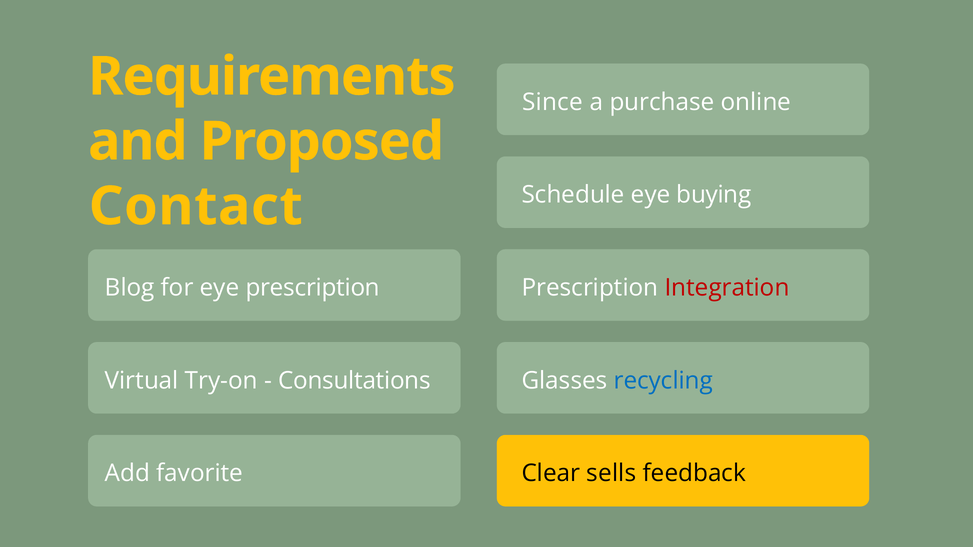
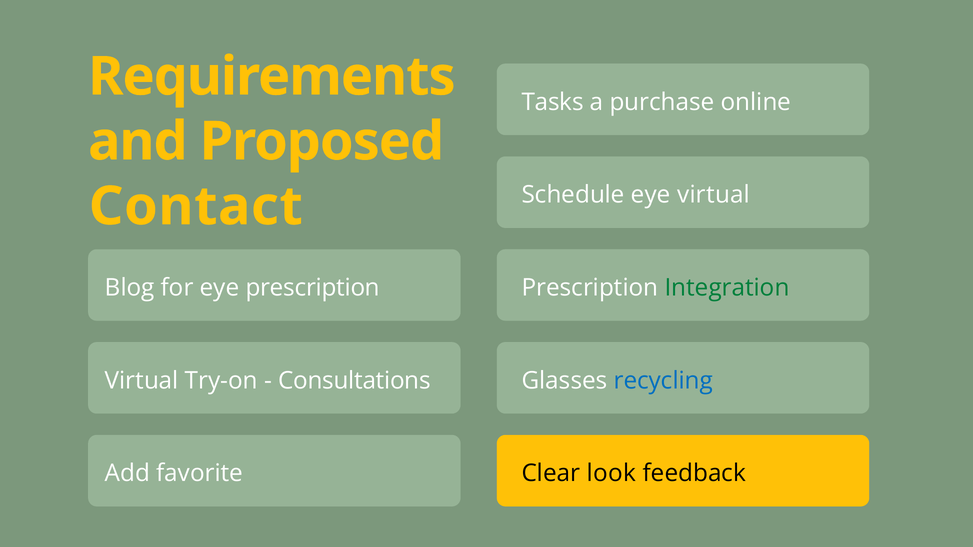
Since: Since -> Tasks
eye buying: buying -> virtual
Integration colour: red -> green
sells: sells -> look
